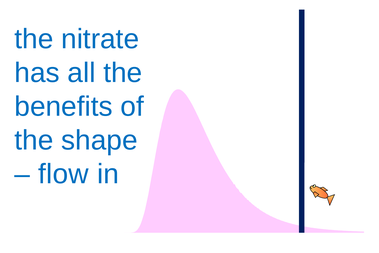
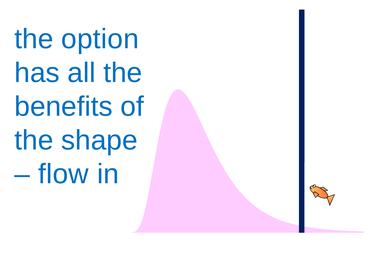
nitrate: nitrate -> option
